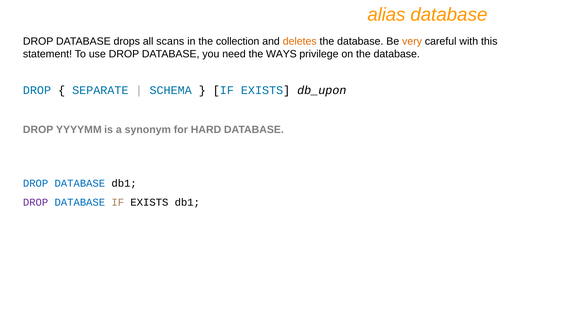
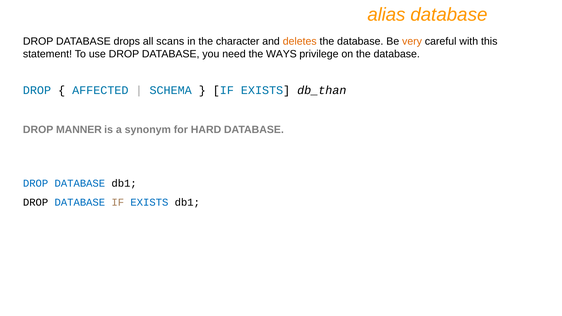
collection: collection -> character
SEPARATE: SEPARATE -> AFFECTED
db_upon: db_upon -> db_than
YYYYMM: YYYYMM -> MANNER
DROP at (36, 202) colour: purple -> black
EXISTS at (149, 202) colour: black -> blue
